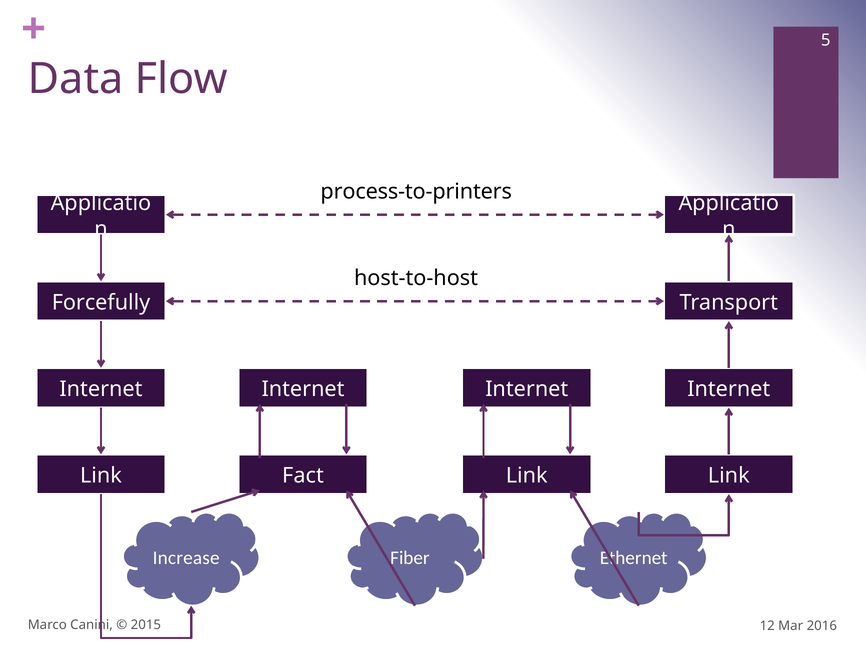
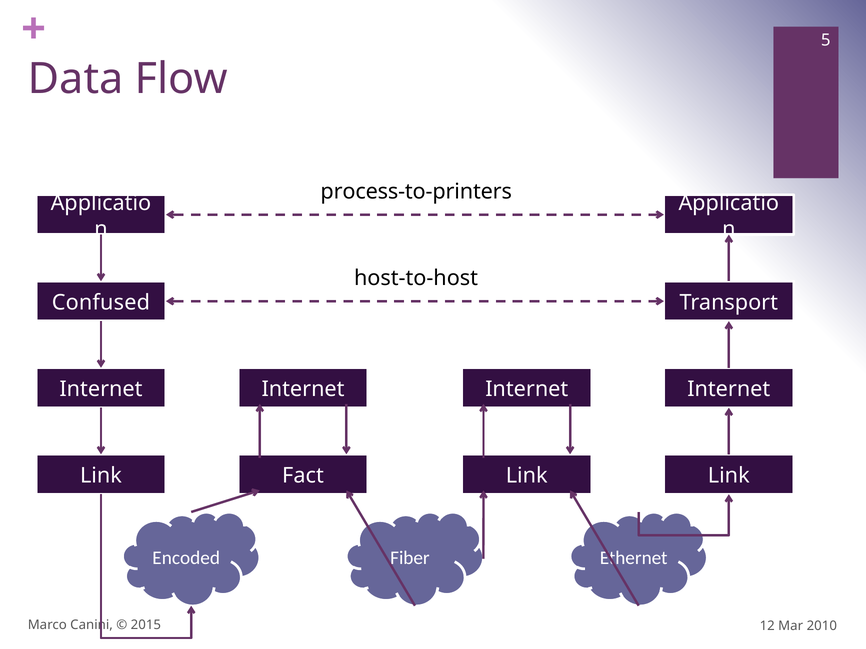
Forcefully: Forcefully -> Confused
Increase: Increase -> Encoded
2016: 2016 -> 2010
